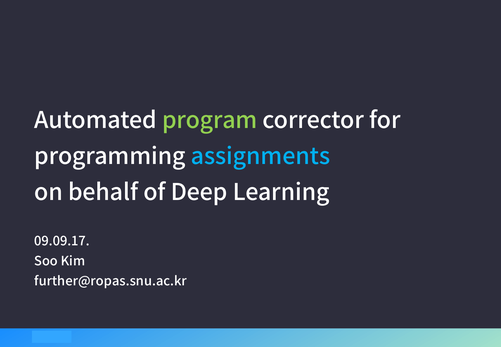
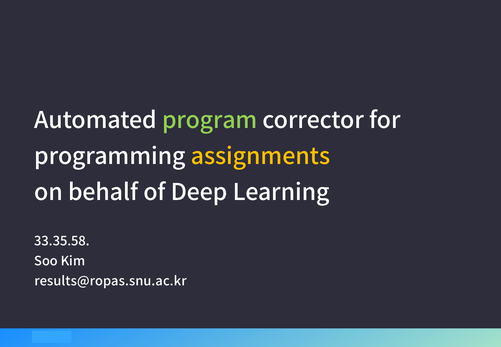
assignments colour: light blue -> yellow
09.09.17: 09.09.17 -> 33.35.58
further@ropas.snu.ac.kr: further@ropas.snu.ac.kr -> results@ropas.snu.ac.kr
